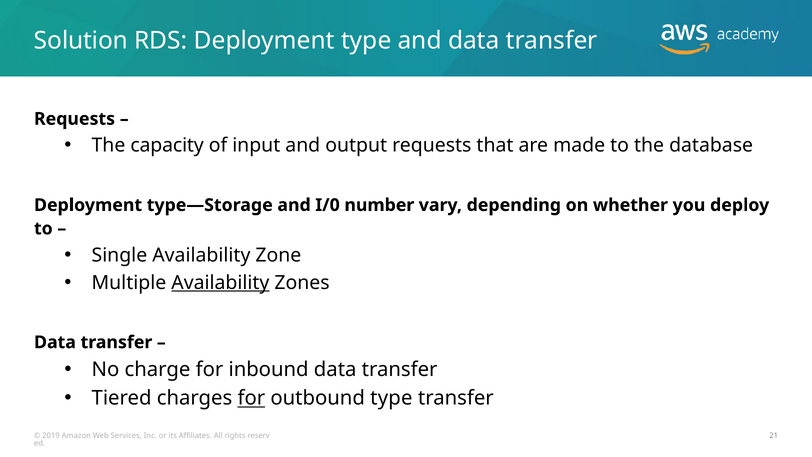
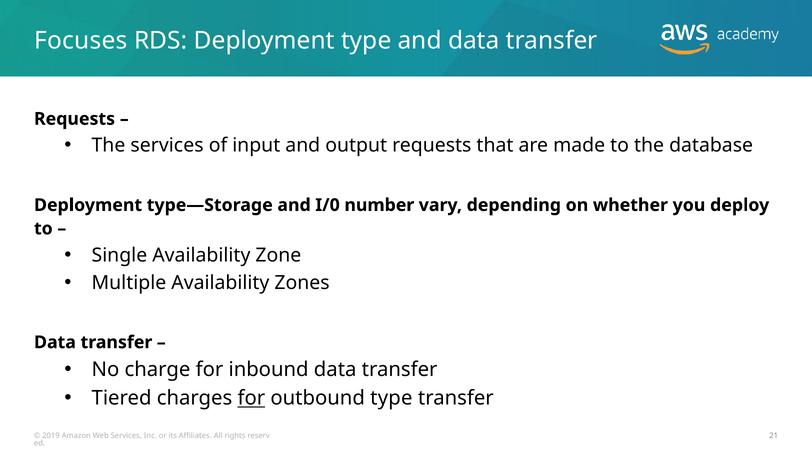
Solution: Solution -> Focuses
The capacity: capacity -> services
Availability at (220, 283) underline: present -> none
